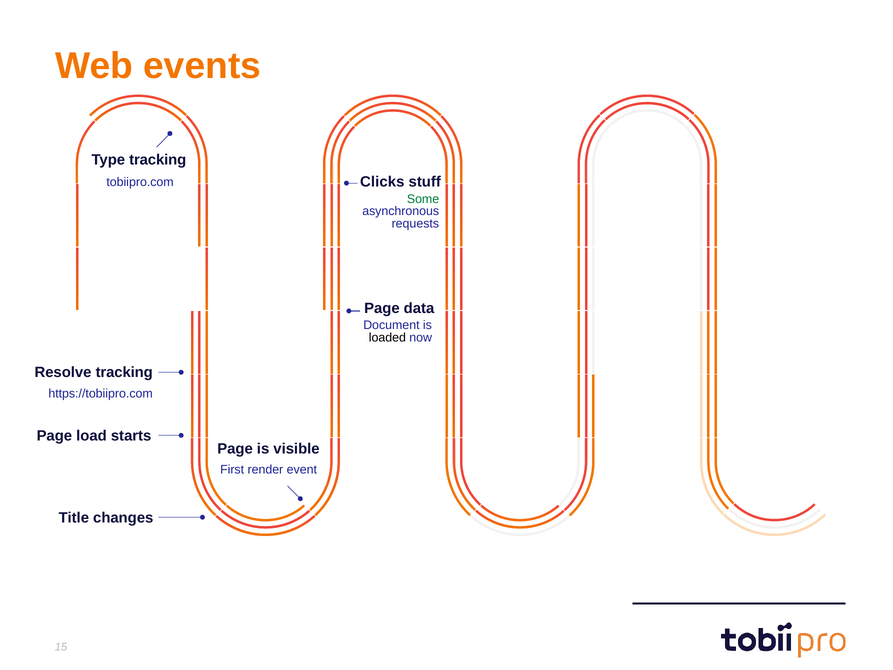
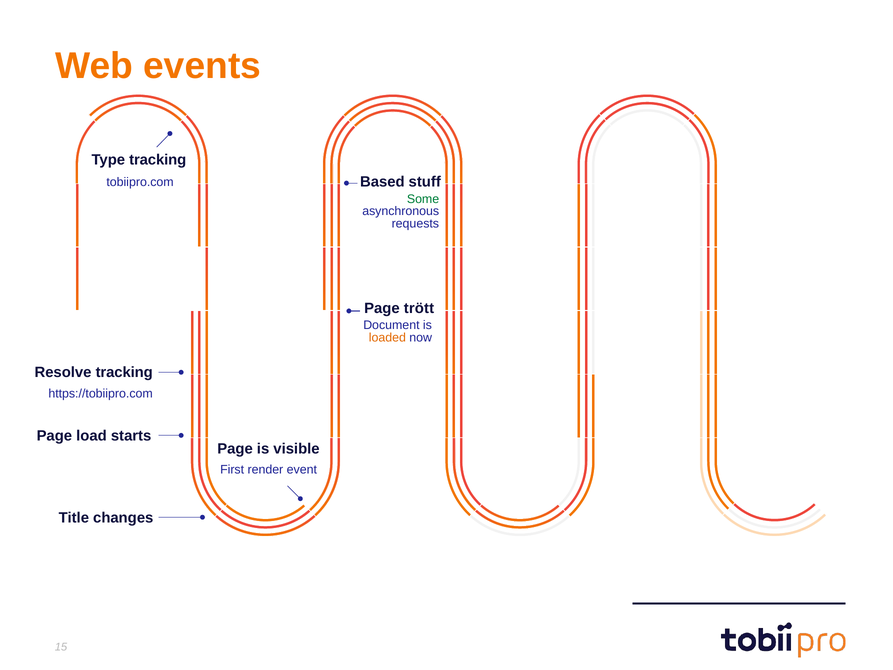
Clicks: Clicks -> Based
data: data -> trött
loaded colour: black -> orange
